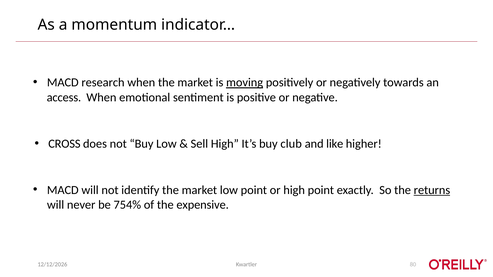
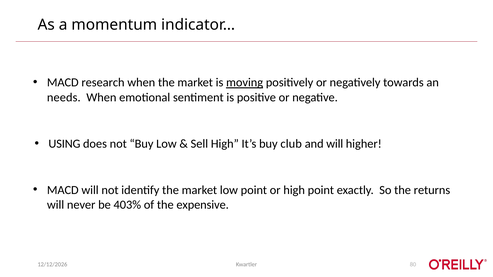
access: access -> needs
CROSS: CROSS -> USING
and like: like -> will
returns underline: present -> none
754%: 754% -> 403%
